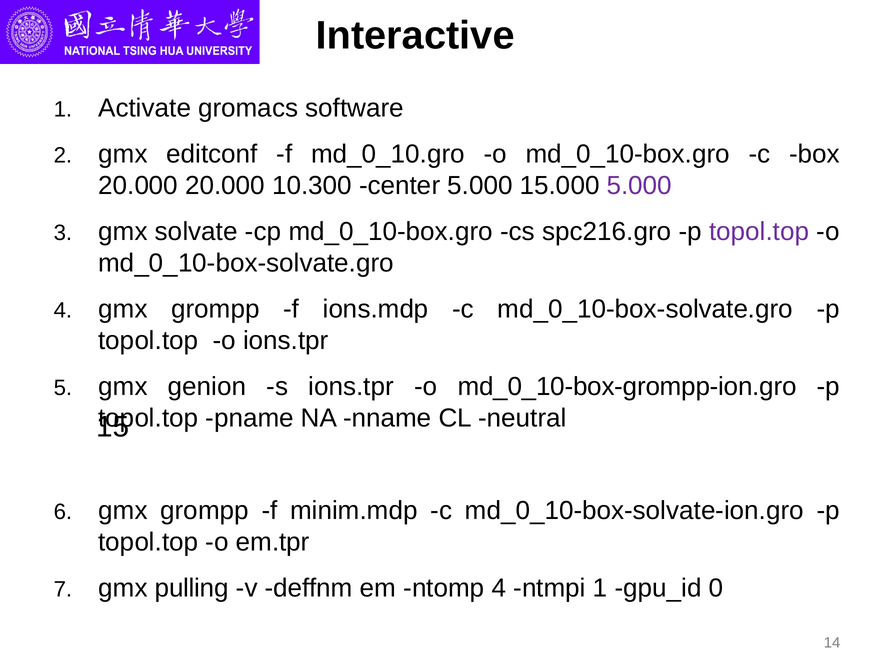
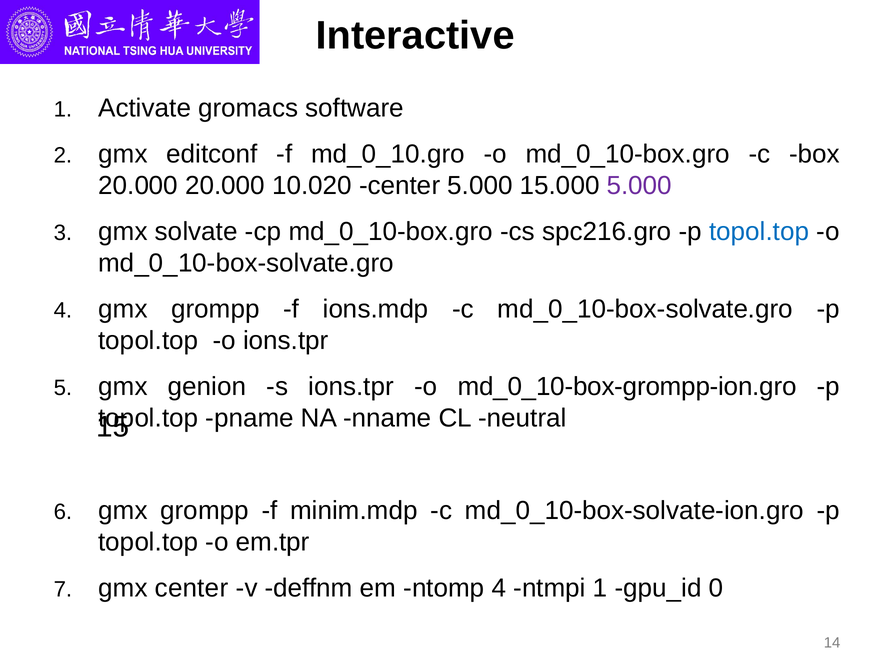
10.300: 10.300 -> 10.020
topol.top at (759, 232) colour: purple -> blue
gmx pulling: pulling -> center
